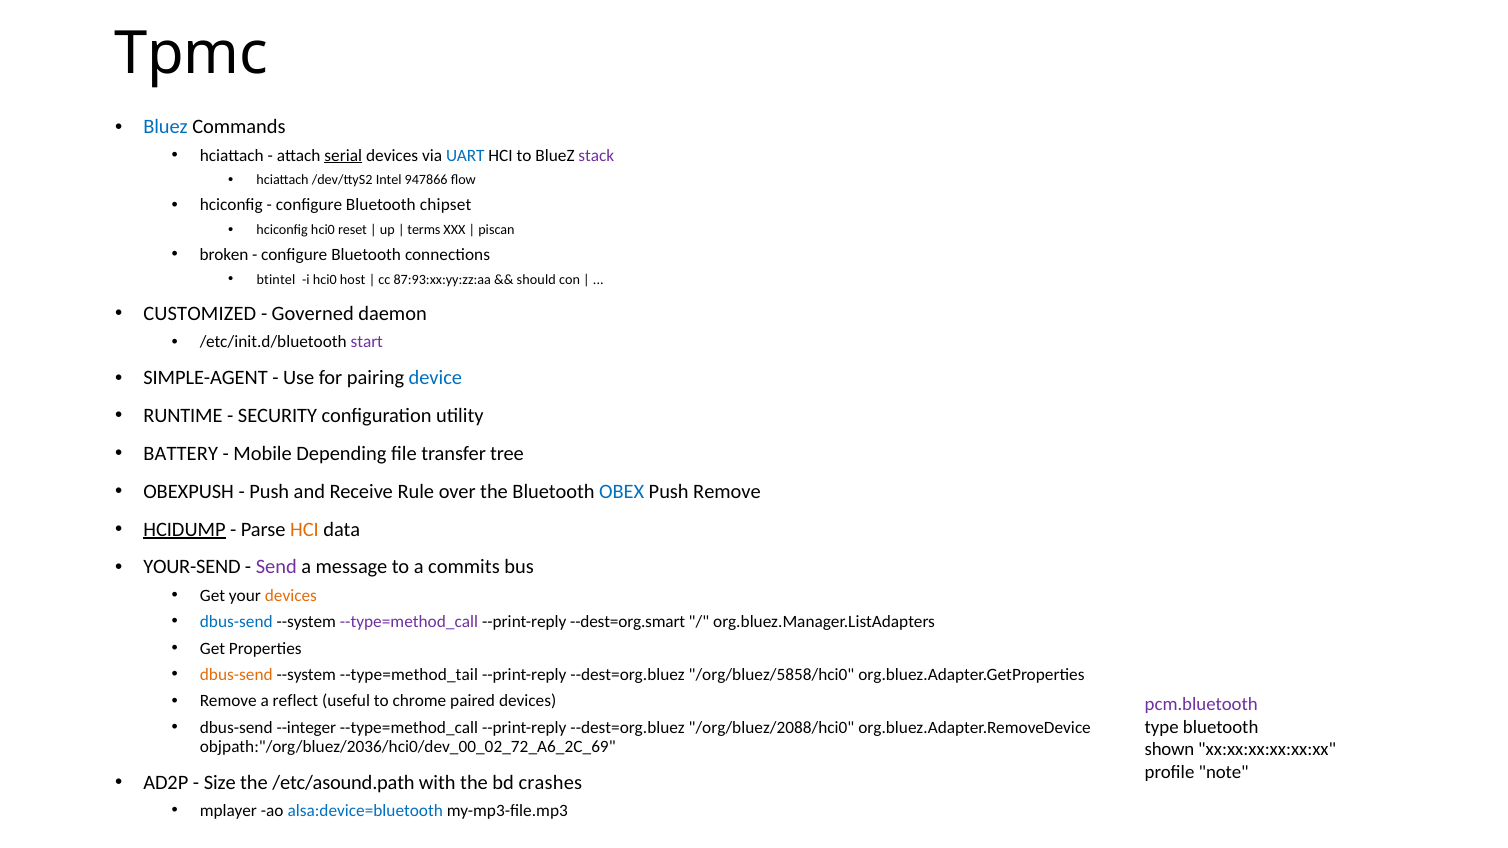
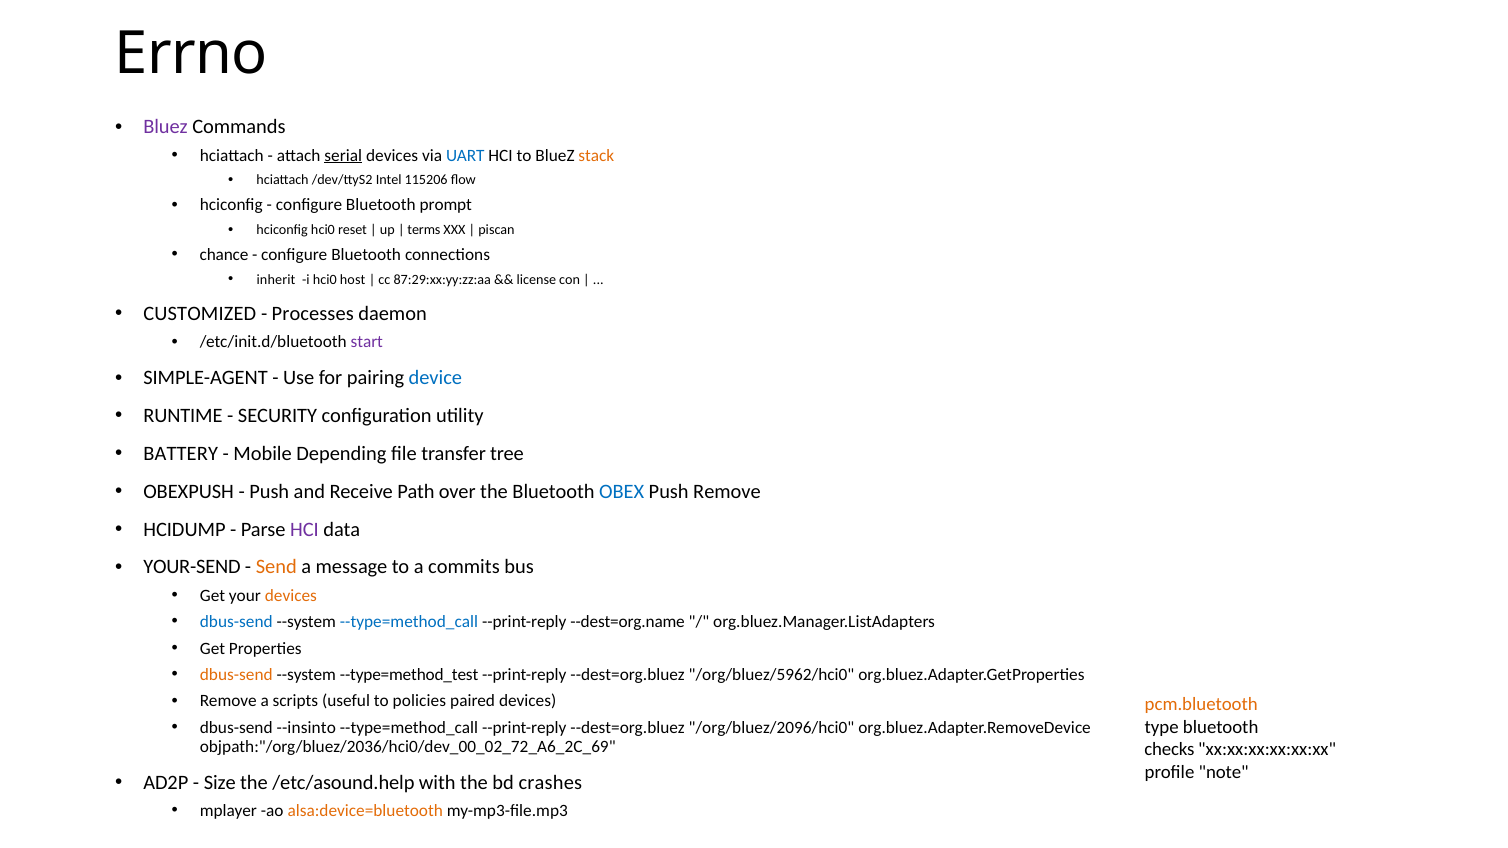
Tpmc: Tpmc -> Errno
Bluez at (166, 127) colour: blue -> purple
stack colour: purple -> orange
947866: 947866 -> 115206
chipset: chipset -> prompt
broken: broken -> chance
btintel: btintel -> inherit
87:93:xx:yy:zz:aa: 87:93:xx:yy:zz:aa -> 87:29:xx:yy:zz:aa
should: should -> license
Governed: Governed -> Processes
Rule: Rule -> Path
HCIDUMP underline: present -> none
HCI at (305, 529) colour: orange -> purple
Send colour: purple -> orange
--type=method_call at (409, 622) colour: purple -> blue
--dest=org.smart: --dest=org.smart -> --dest=org.name
--type=method_tail: --type=method_tail -> --type=method_test
/org/bluez/5858/hci0: /org/bluez/5858/hci0 -> /org/bluez/5962/hci0
reflect: reflect -> scripts
chrome: chrome -> policies
pcm.bluetooth colour: purple -> orange
--integer: --integer -> --insinto
/org/bluez/2088/hci0: /org/bluez/2088/hci0 -> /org/bluez/2096/hci0
shown: shown -> checks
/etc/asound.path: /etc/asound.path -> /etc/asound.help
alsa:device=bluetooth colour: blue -> orange
